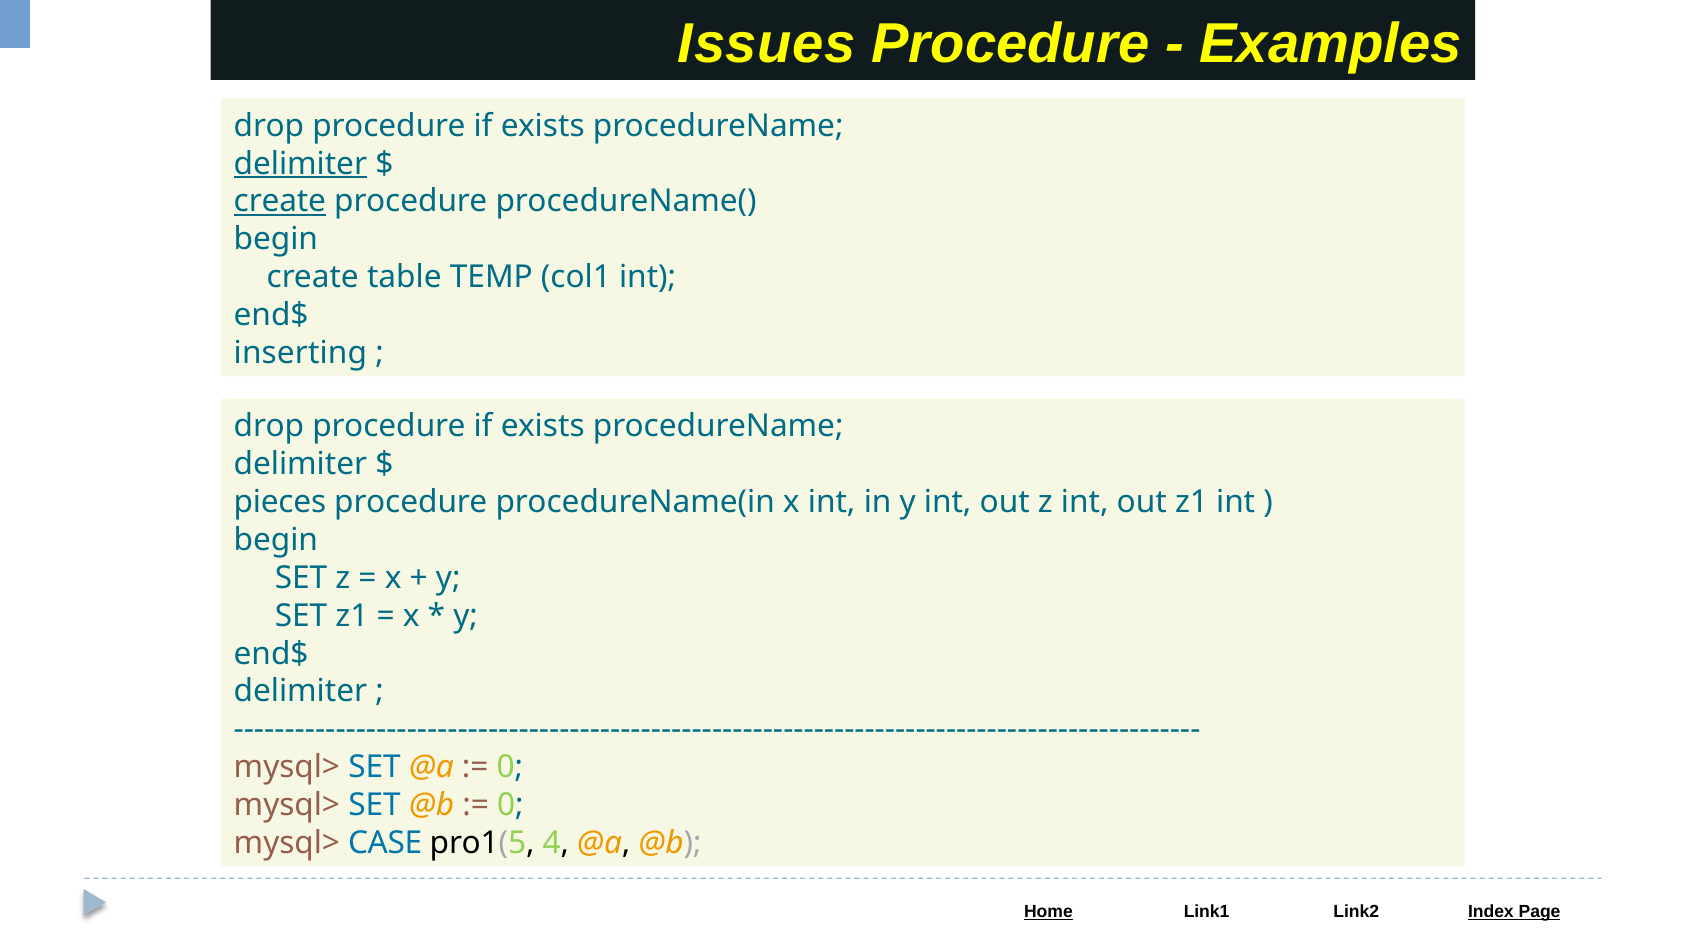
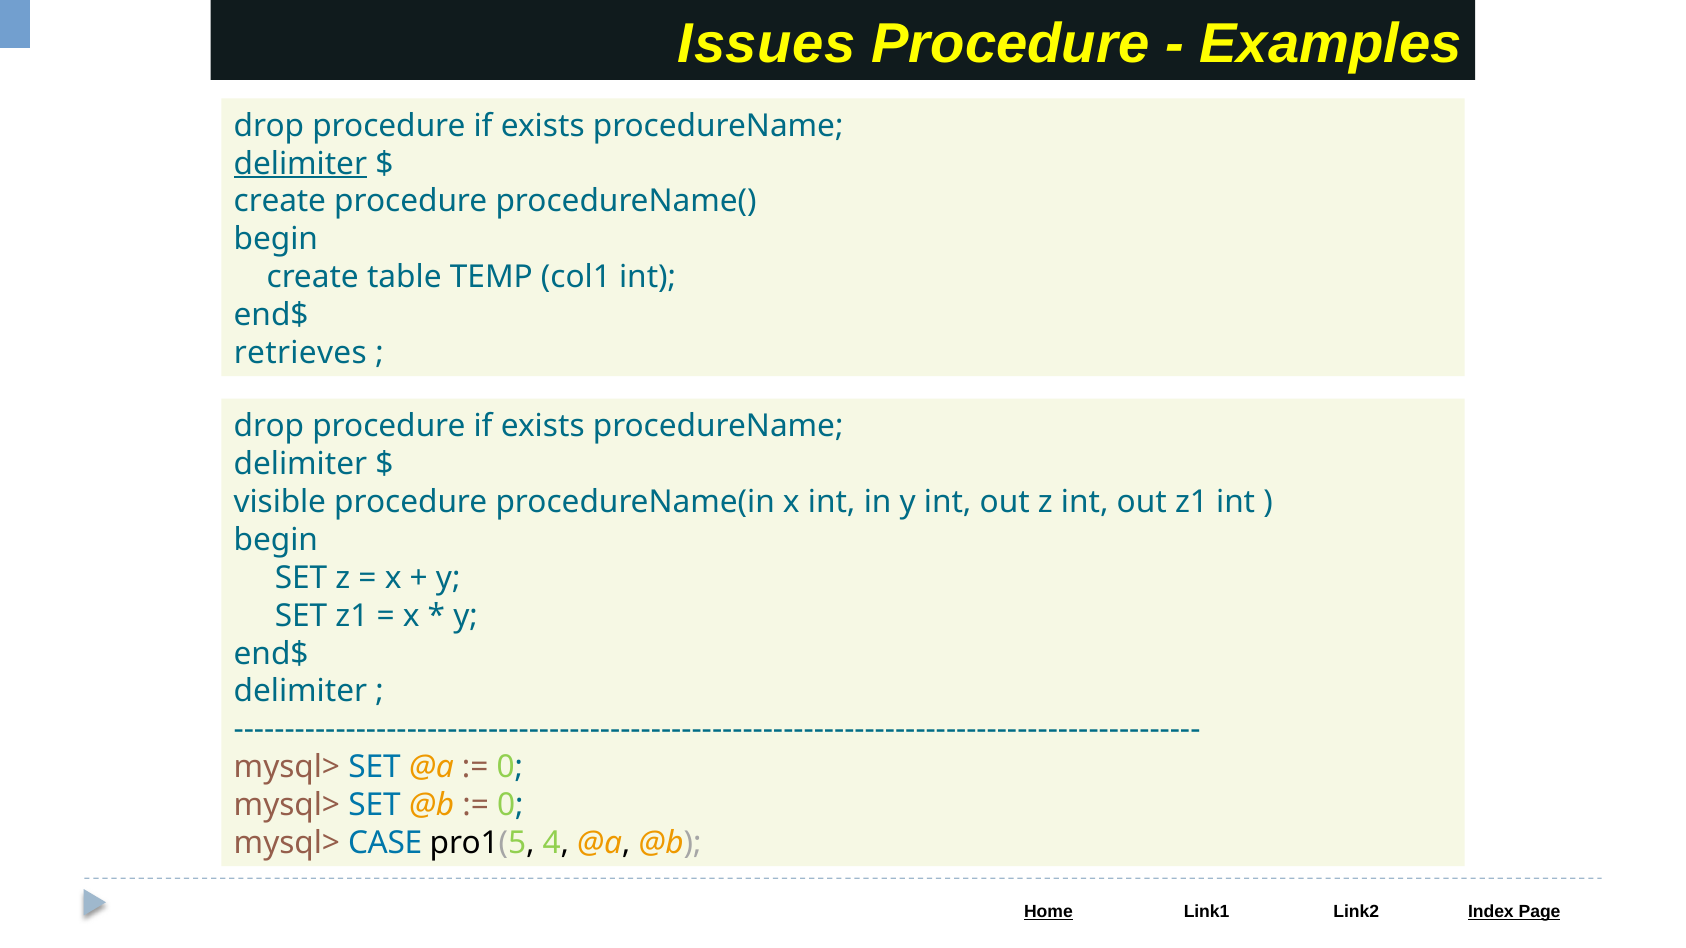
create at (280, 202) underline: present -> none
inserting: inserting -> retrieves
pieces: pieces -> visible
